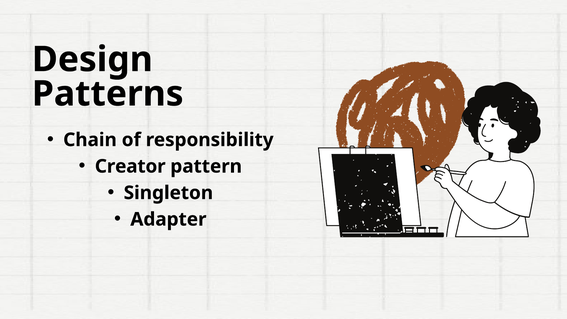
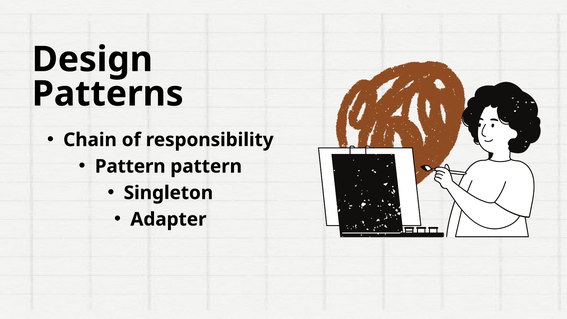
Creator at (130, 166): Creator -> Pattern
